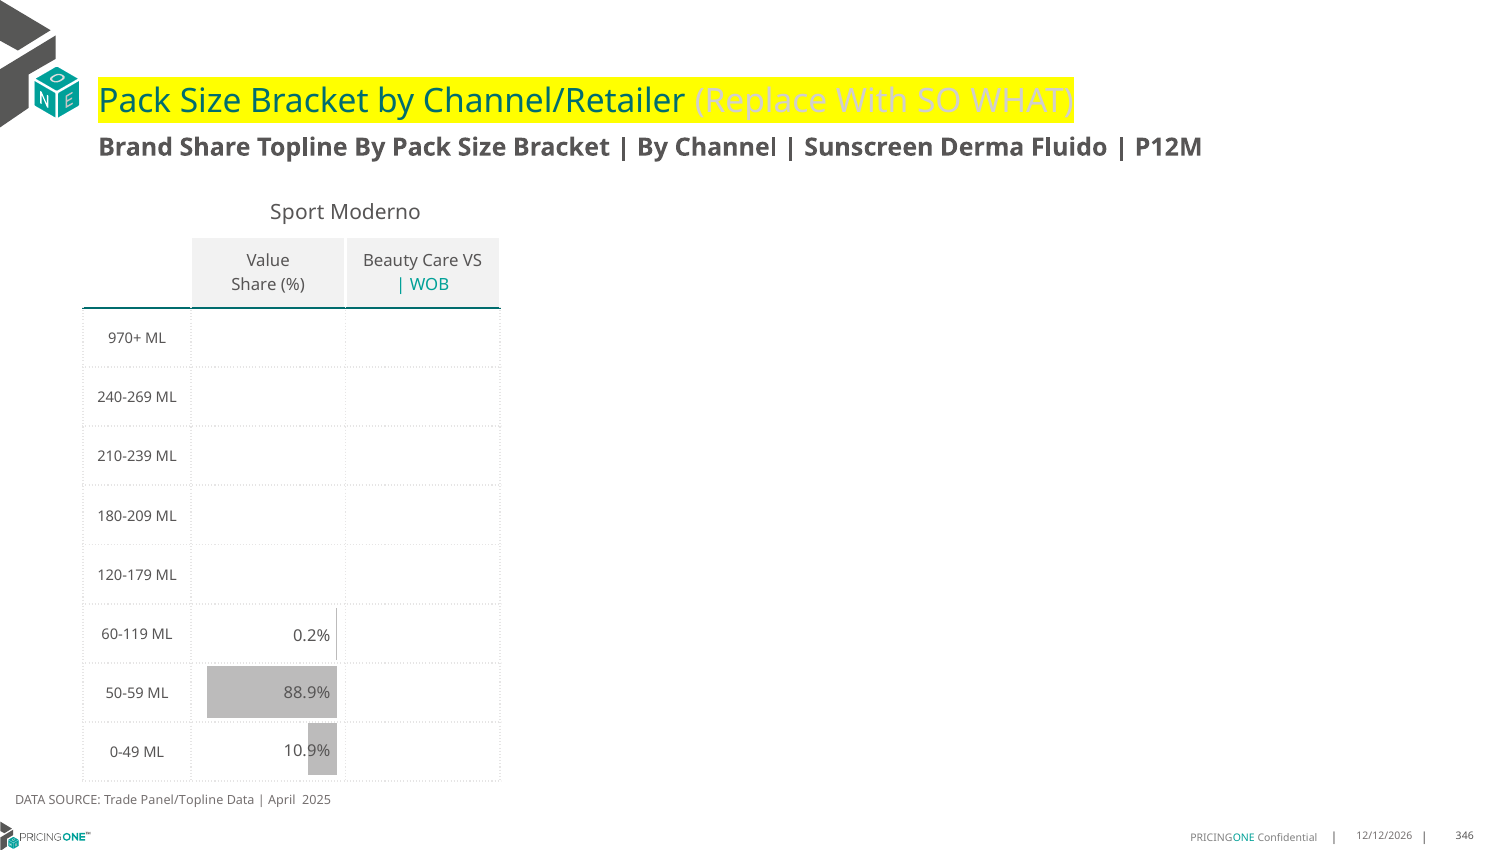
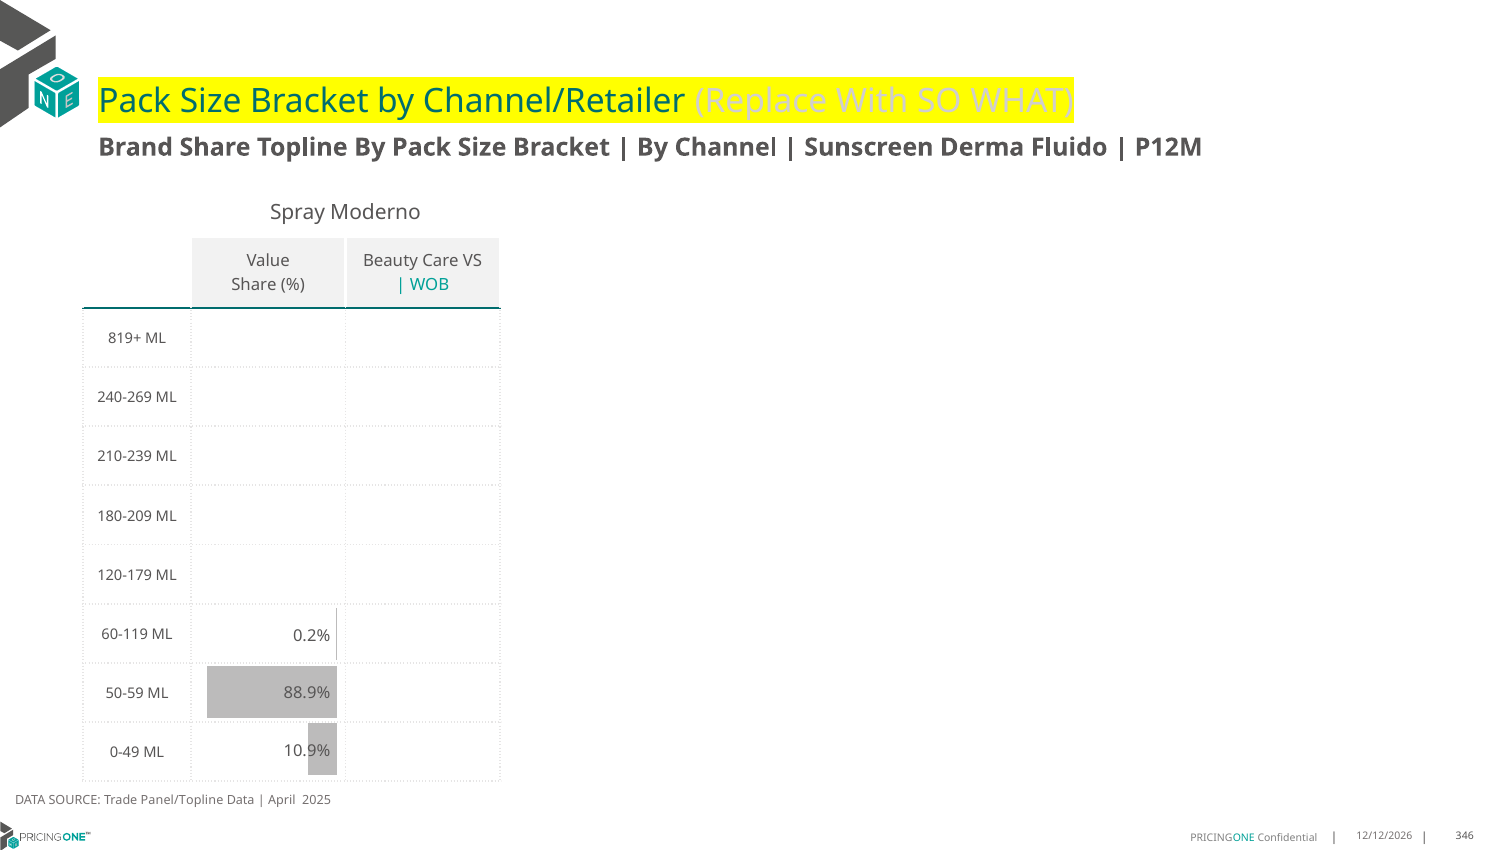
Sport: Sport -> Spray
970+: 970+ -> 819+
